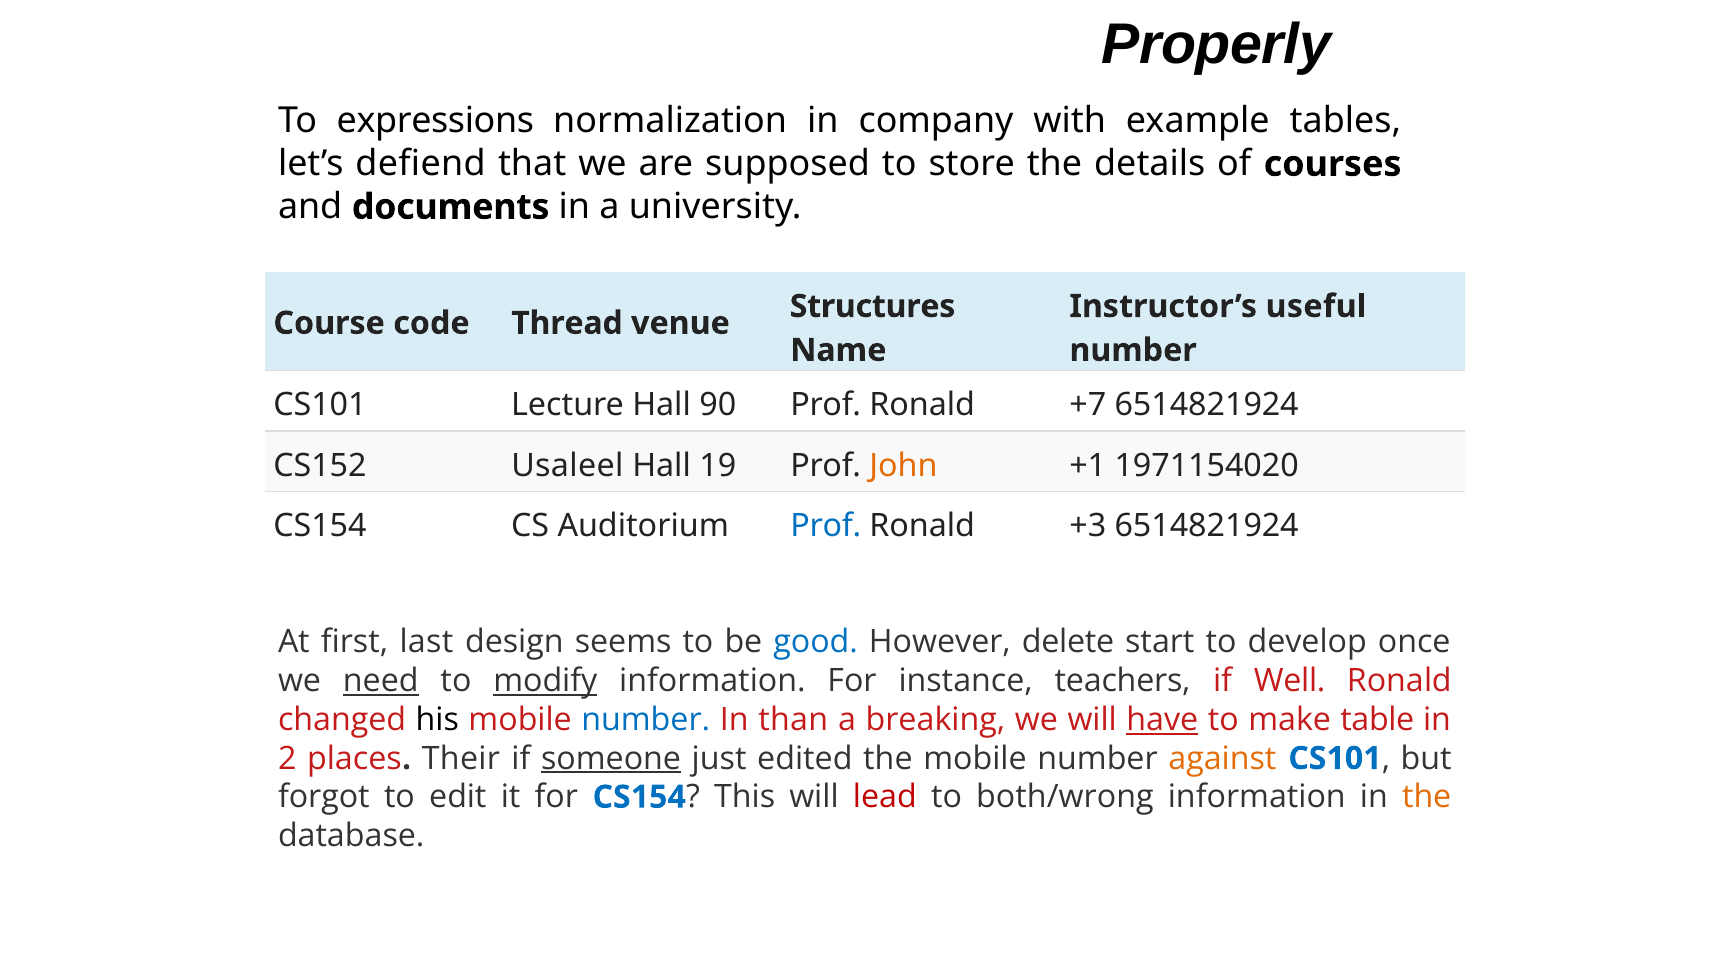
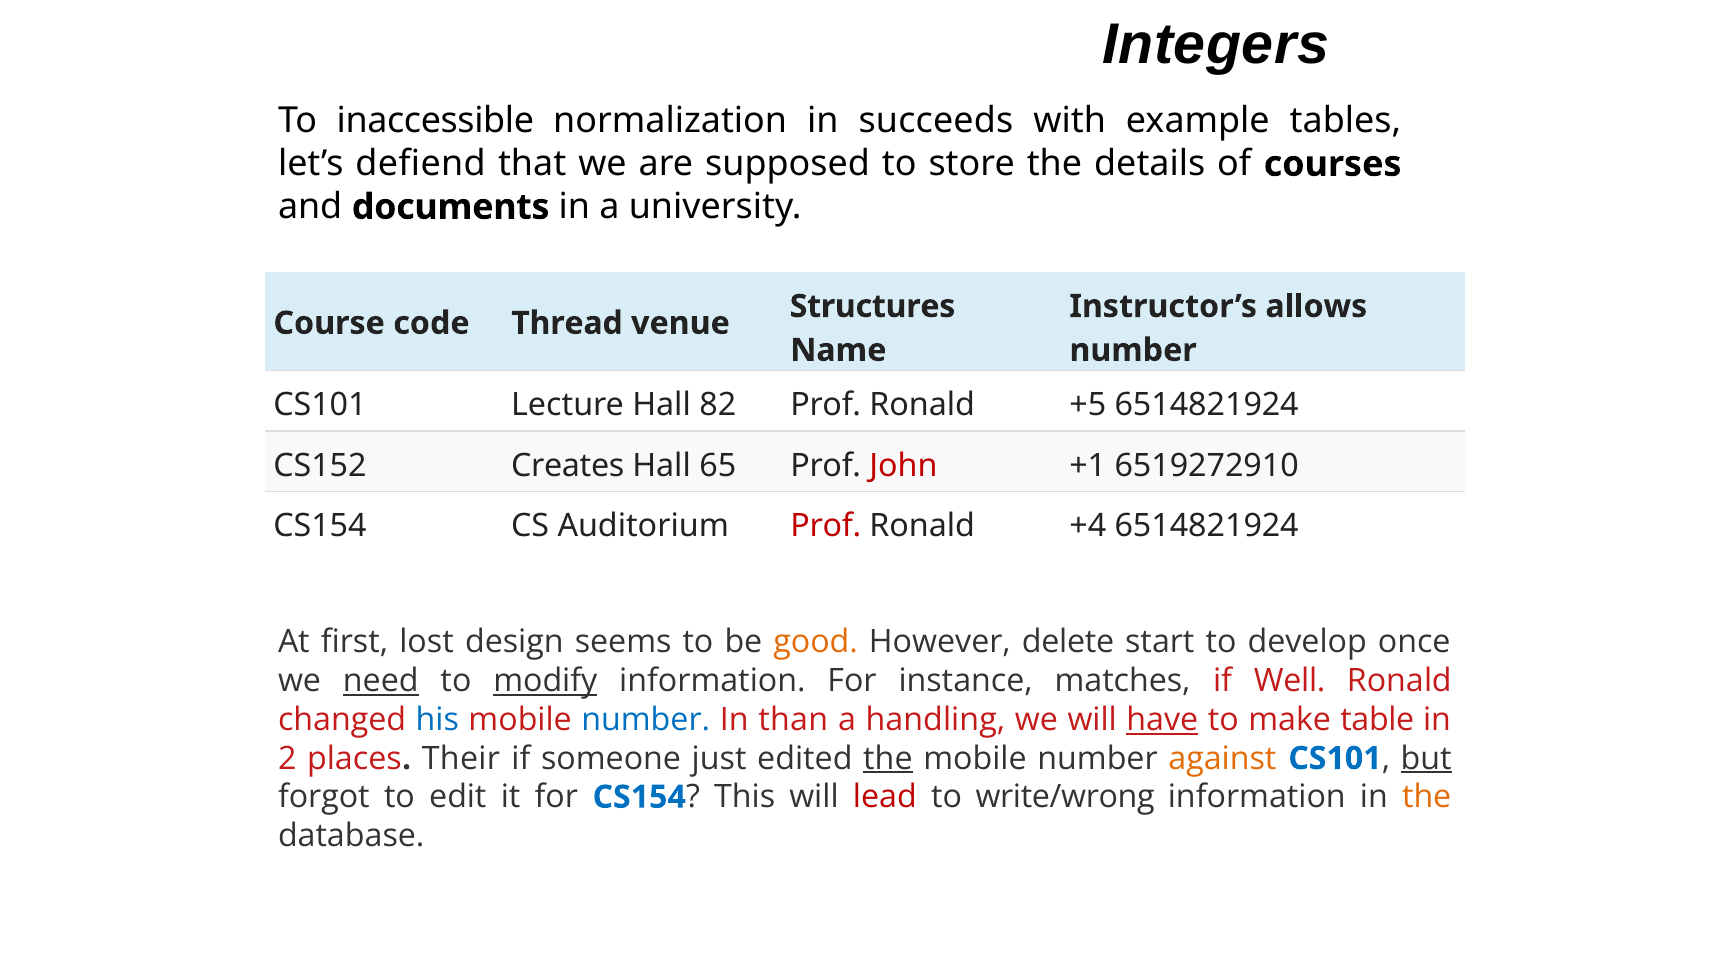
Properly: Properly -> Integers
expressions: expressions -> inaccessible
company: company -> succeeds
useful: useful -> allows
90: 90 -> 82
+7: +7 -> +5
Usaleel: Usaleel -> Creates
19: 19 -> 65
John colour: orange -> red
1971154020: 1971154020 -> 6519272910
Prof at (826, 526) colour: blue -> red
+3: +3 -> +4
last: last -> lost
good colour: blue -> orange
teachers: teachers -> matches
his colour: black -> blue
breaking: breaking -> handling
someone underline: present -> none
the at (888, 759) underline: none -> present
but underline: none -> present
both/wrong: both/wrong -> write/wrong
